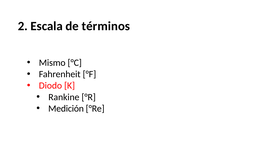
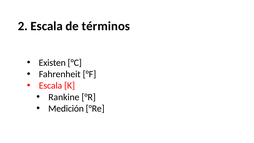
Mismo: Mismo -> Existen
Diodo at (50, 86): Diodo -> Escala
